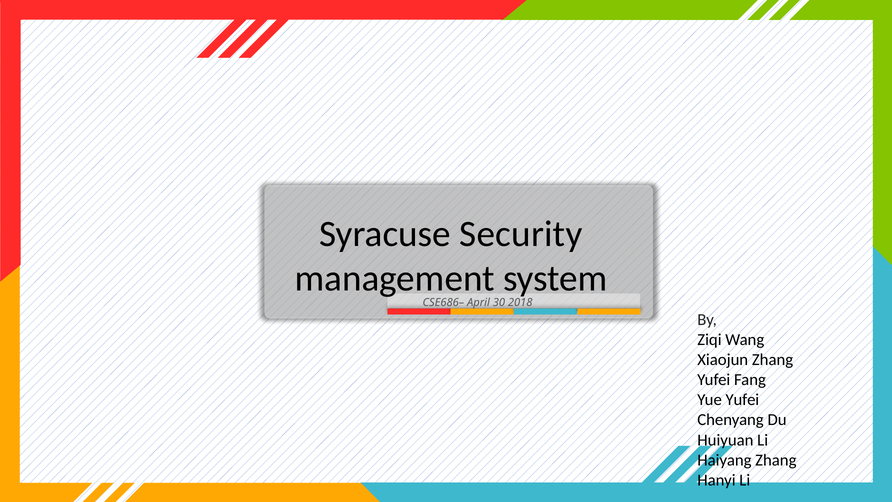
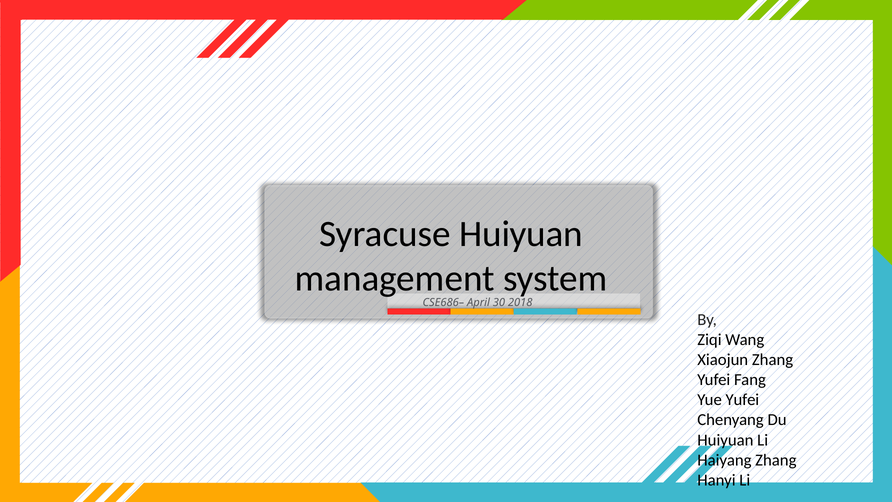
Syracuse Security: Security -> Huiyuan
